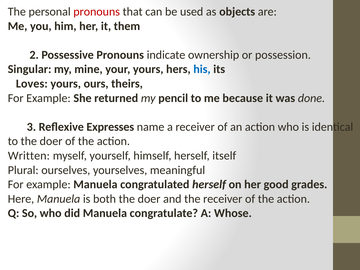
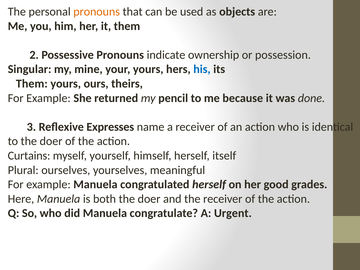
pronouns at (97, 12) colour: red -> orange
Loves at (32, 84): Loves -> Them
Written: Written -> Curtains
Whose: Whose -> Urgent
